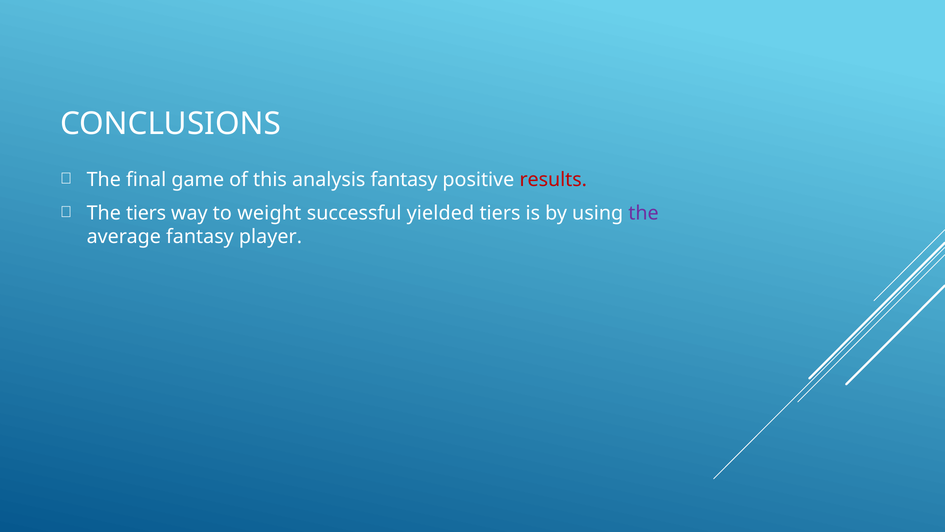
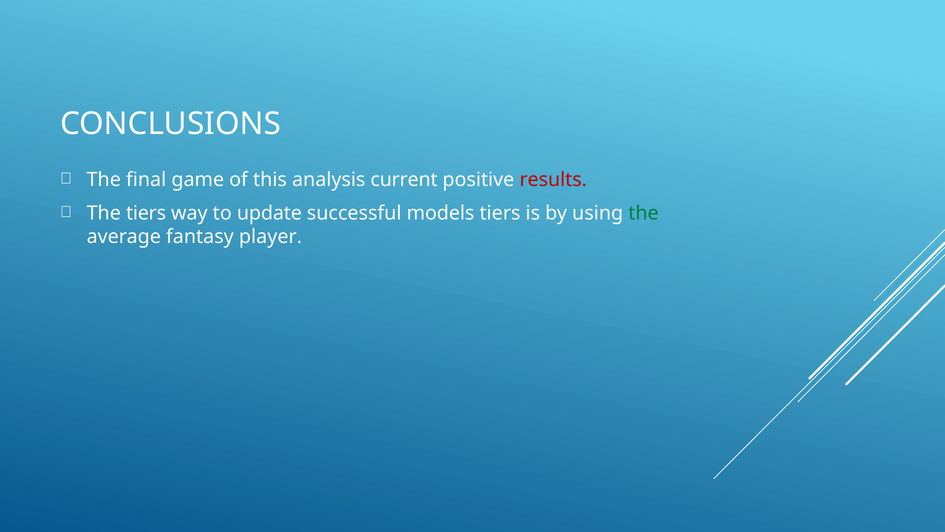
analysis fantasy: fantasy -> current
weight: weight -> update
yielded: yielded -> models
the at (644, 213) colour: purple -> green
